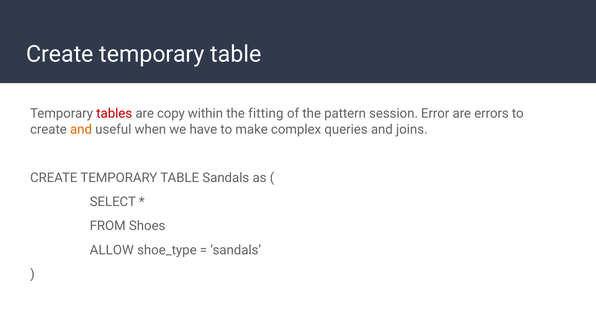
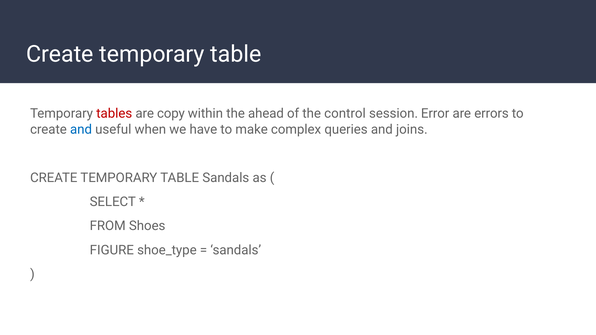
fitting: fitting -> ahead
pattern: pattern -> control
and at (81, 129) colour: orange -> blue
ALLOW: ALLOW -> FIGURE
